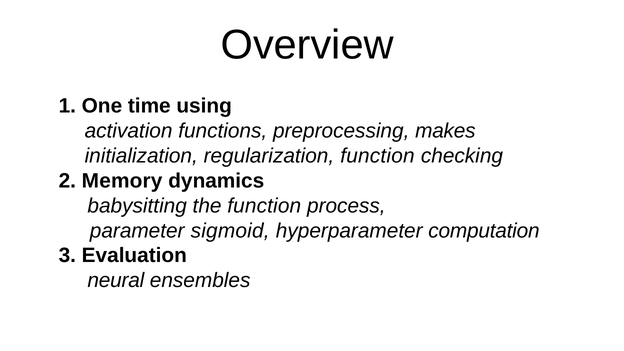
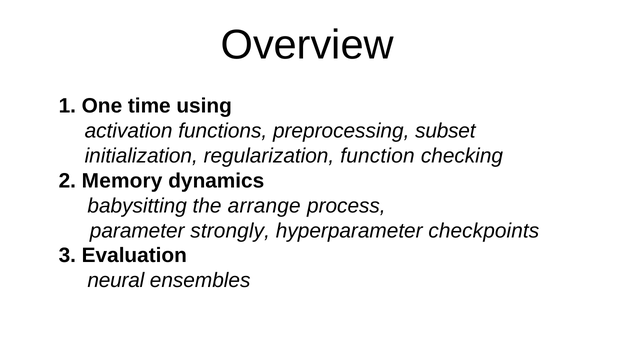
makes: makes -> subset
the function: function -> arrange
sigmoid: sigmoid -> strongly
computation: computation -> checkpoints
